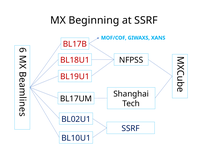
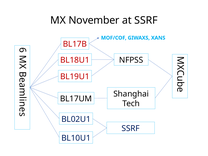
Beginning: Beginning -> November
